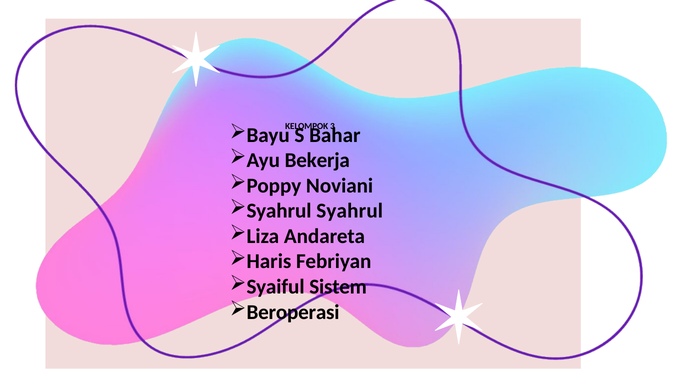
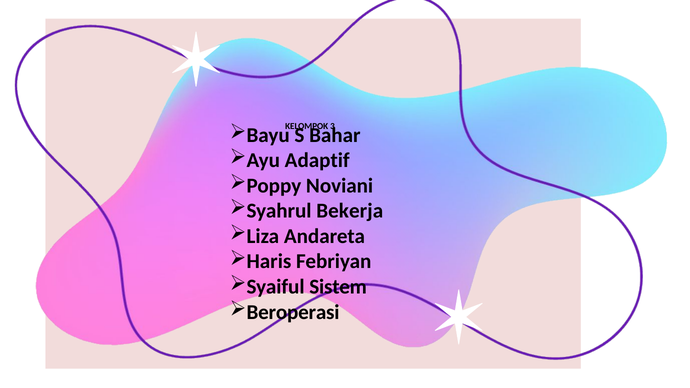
Bekerja: Bekerja -> Adaptif
Syahrul Syahrul: Syahrul -> Bekerja
